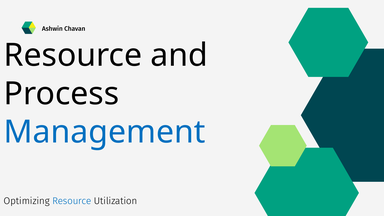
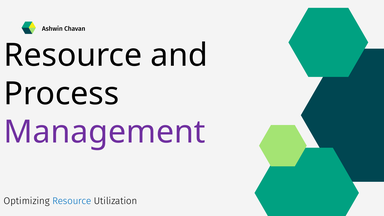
Management colour: blue -> purple
